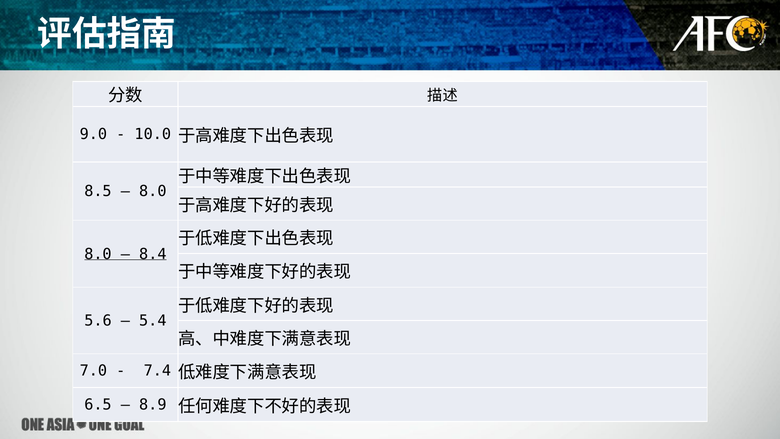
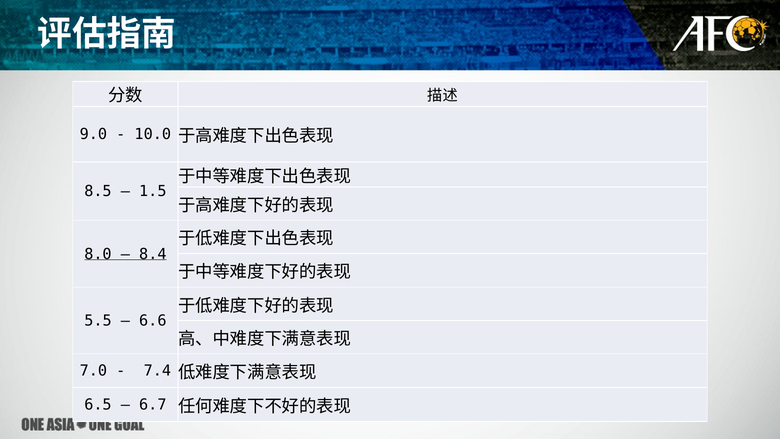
8.0 at (153, 191): 8.0 -> 1.5
5.6: 5.6 -> 5.5
5.4: 5.4 -> 6.6
8.9: 8.9 -> 6.7
